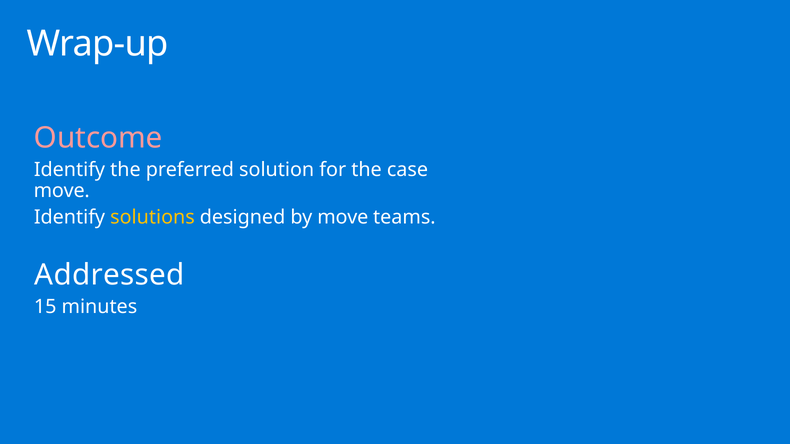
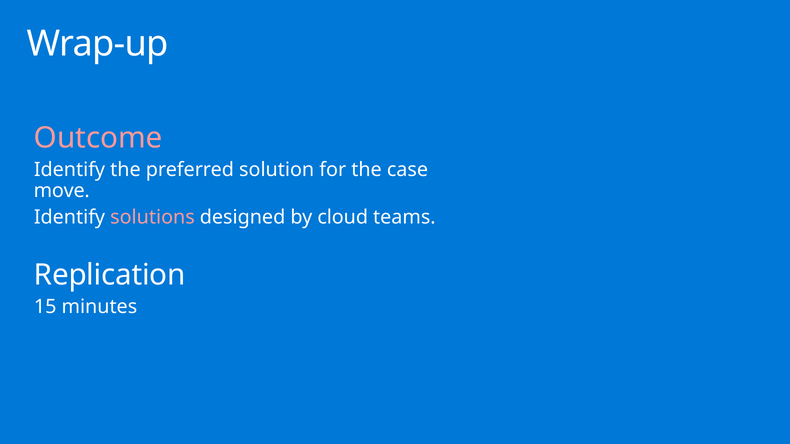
solutions colour: yellow -> pink
by move: move -> cloud
Addressed: Addressed -> Replication
